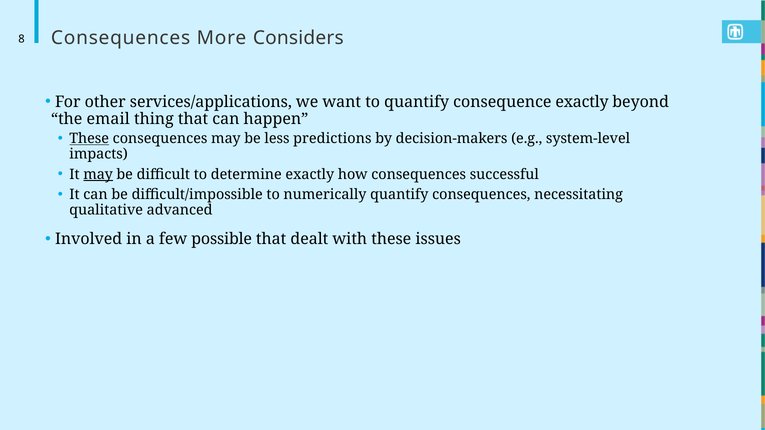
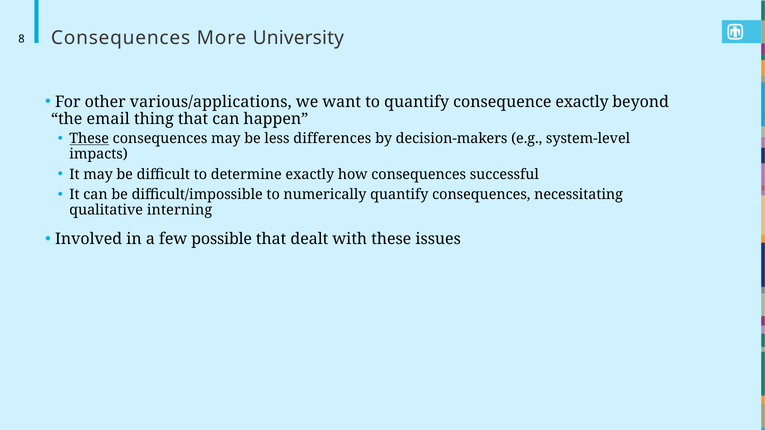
Considers: Considers -> University
services/applications: services/applications -> various/applications
predictions: predictions -> differences
may at (98, 174) underline: present -> none
advanced: advanced -> interning
